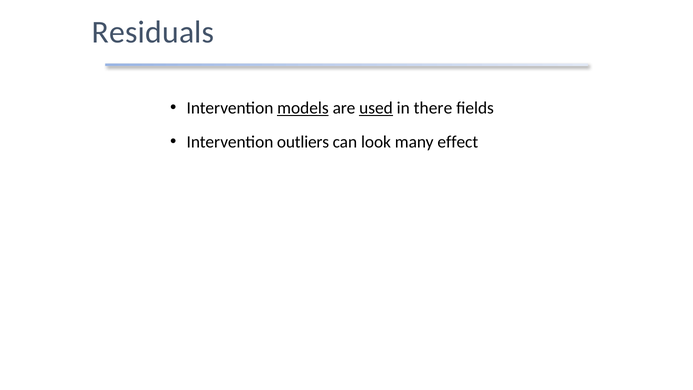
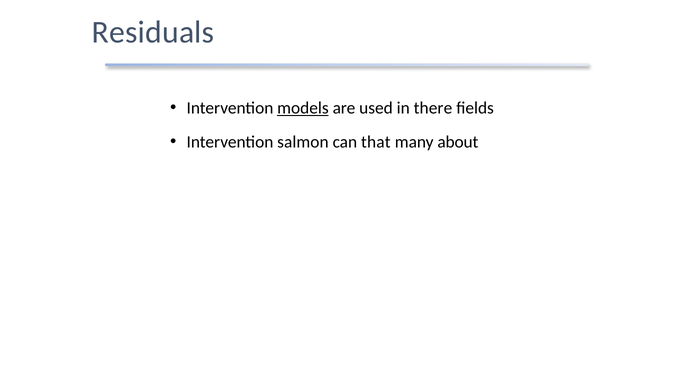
used underline: present -> none
outliers: outliers -> salmon
look: look -> that
effect: effect -> about
